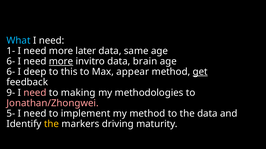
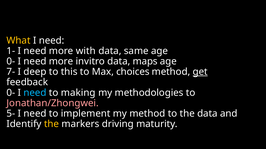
What colour: light blue -> yellow
later: later -> with
6- at (11, 62): 6- -> 0-
more at (61, 62) underline: present -> none
brain: brain -> maps
6- at (11, 72): 6- -> 7-
appear: appear -> choices
9- at (11, 93): 9- -> 0-
need at (35, 93) colour: pink -> light blue
